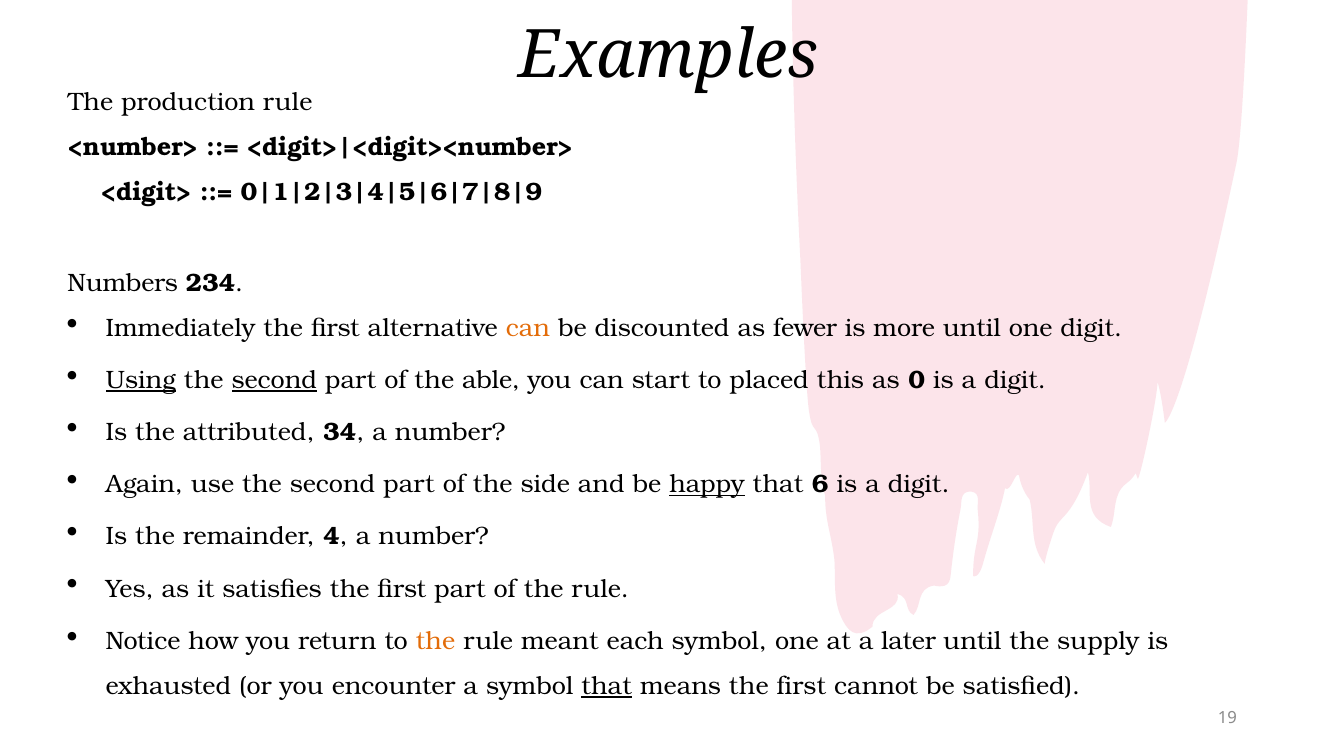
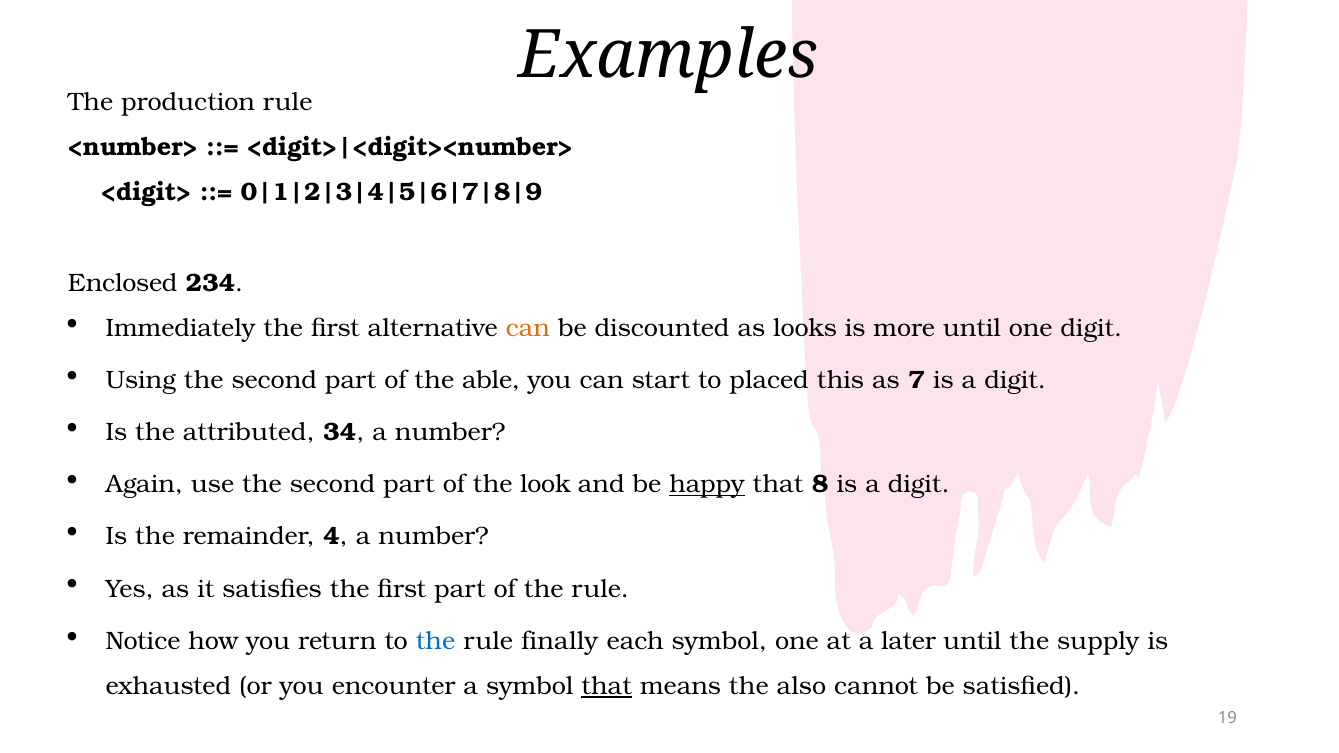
Numbers: Numbers -> Enclosed
fewer: fewer -> looks
Using underline: present -> none
second at (274, 380) underline: present -> none
0: 0 -> 7
side: side -> look
6: 6 -> 8
the at (436, 641) colour: orange -> blue
meant: meant -> finally
means the first: first -> also
